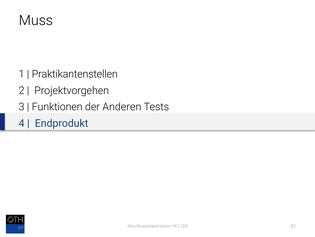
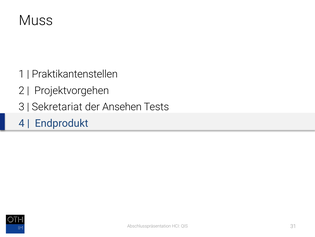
Funktionen: Funktionen -> Sekretariat
Anderen: Anderen -> Ansehen
